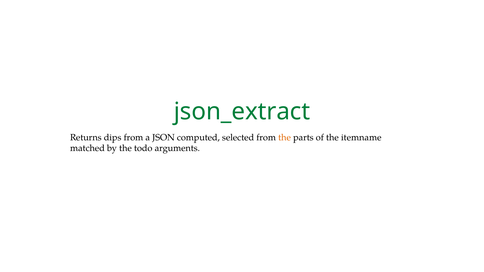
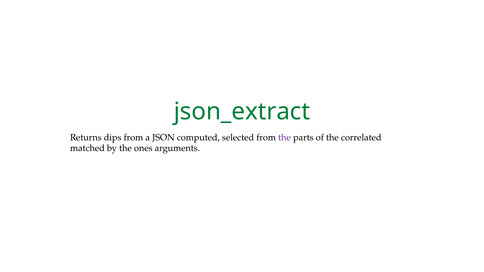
the at (285, 138) colour: orange -> purple
itemname: itemname -> correlated
todo: todo -> ones
